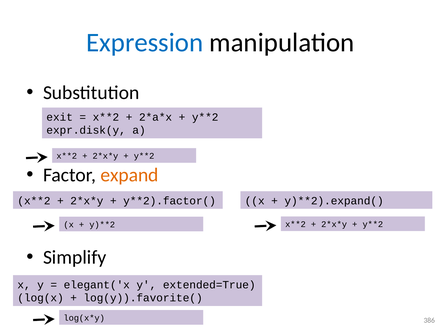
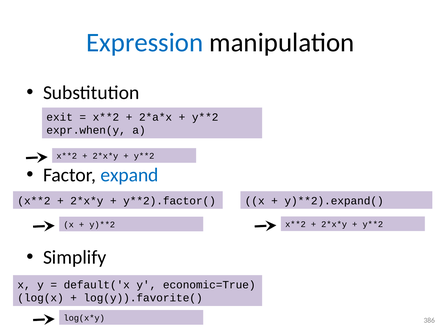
expr.disk(y: expr.disk(y -> expr.when(y
expand colour: orange -> blue
elegant('x: elegant('x -> default('x
extended=True: extended=True -> economic=True
